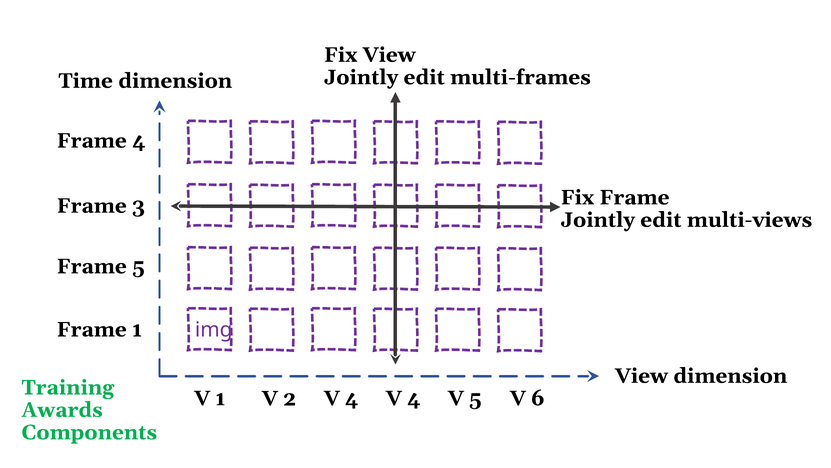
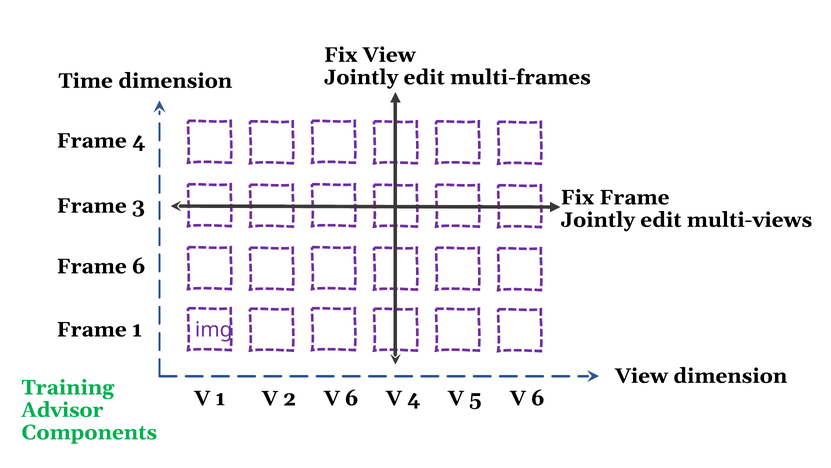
Frame 5: 5 -> 6
2 V 4: 4 -> 6
Awards: Awards -> Advisor
